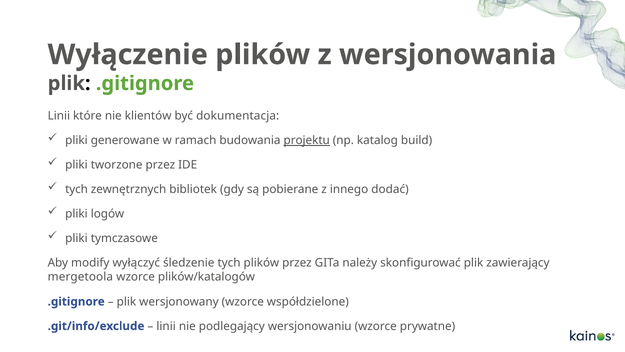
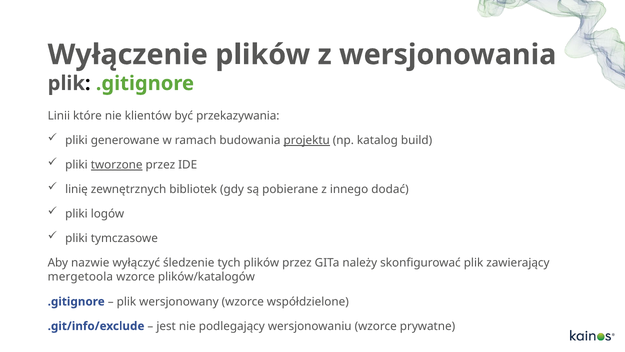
dokumentacja: dokumentacja -> przekazywania
tworzone underline: none -> present
tych at (77, 189): tych -> linię
modify: modify -> nazwie
linii at (166, 326): linii -> jest
